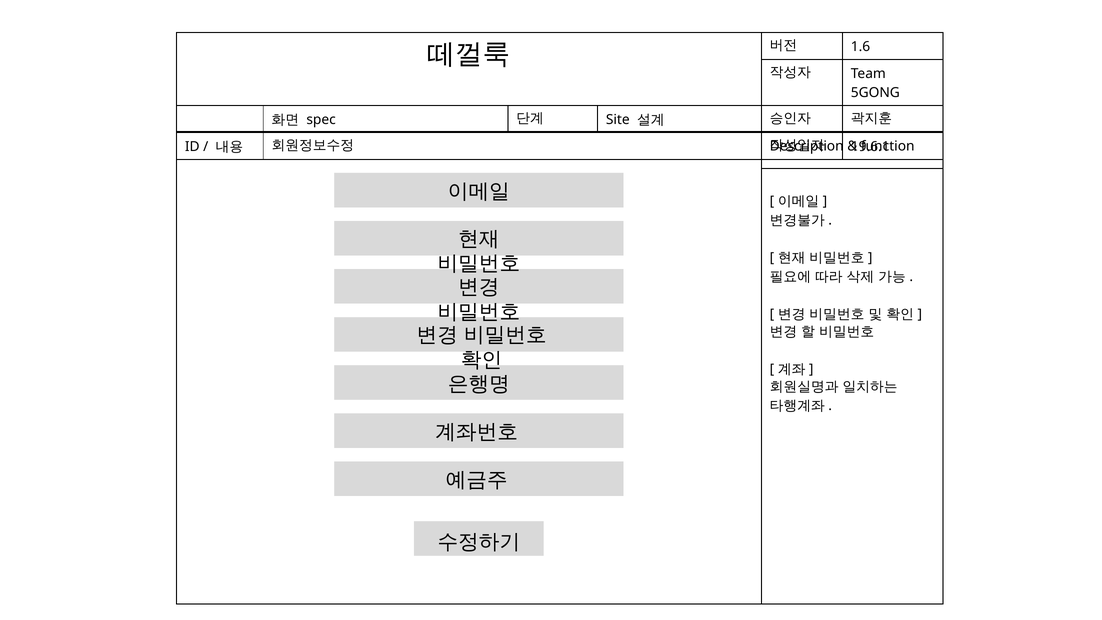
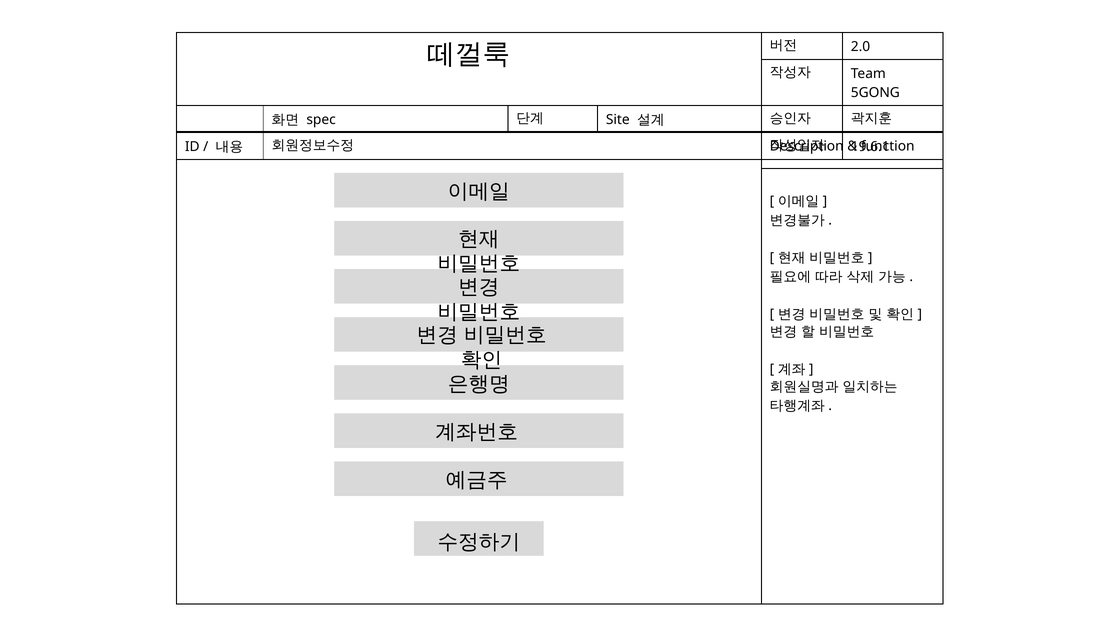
1.6: 1.6 -> 2.0
